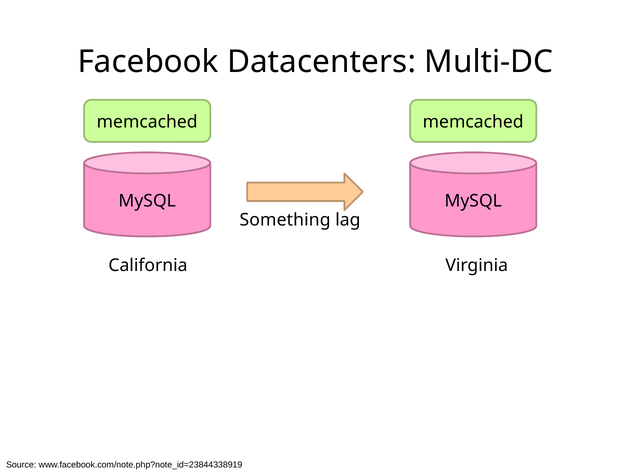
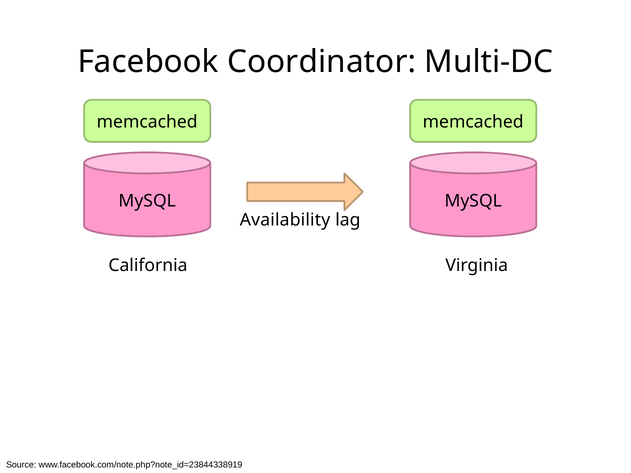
Datacenters: Datacenters -> Coordinator
Something: Something -> Availability
